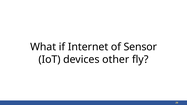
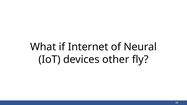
Sensor: Sensor -> Neural
